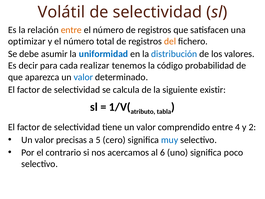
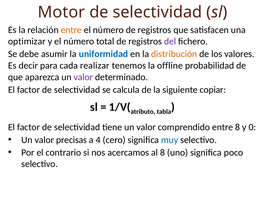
Volátil: Volátil -> Motor
del colour: orange -> purple
distribución colour: blue -> orange
código: código -> offline
valor at (83, 77) colour: blue -> purple
existir: existir -> copiar
entre 4: 4 -> 8
2: 2 -> 0
5: 5 -> 4
al 6: 6 -> 8
